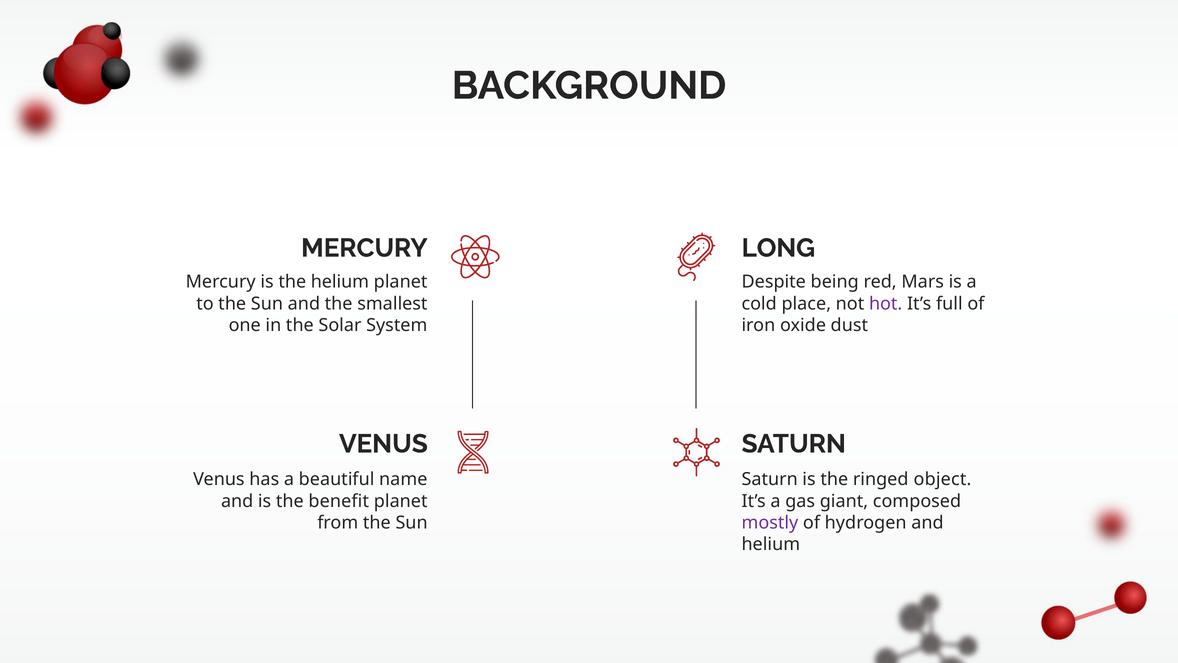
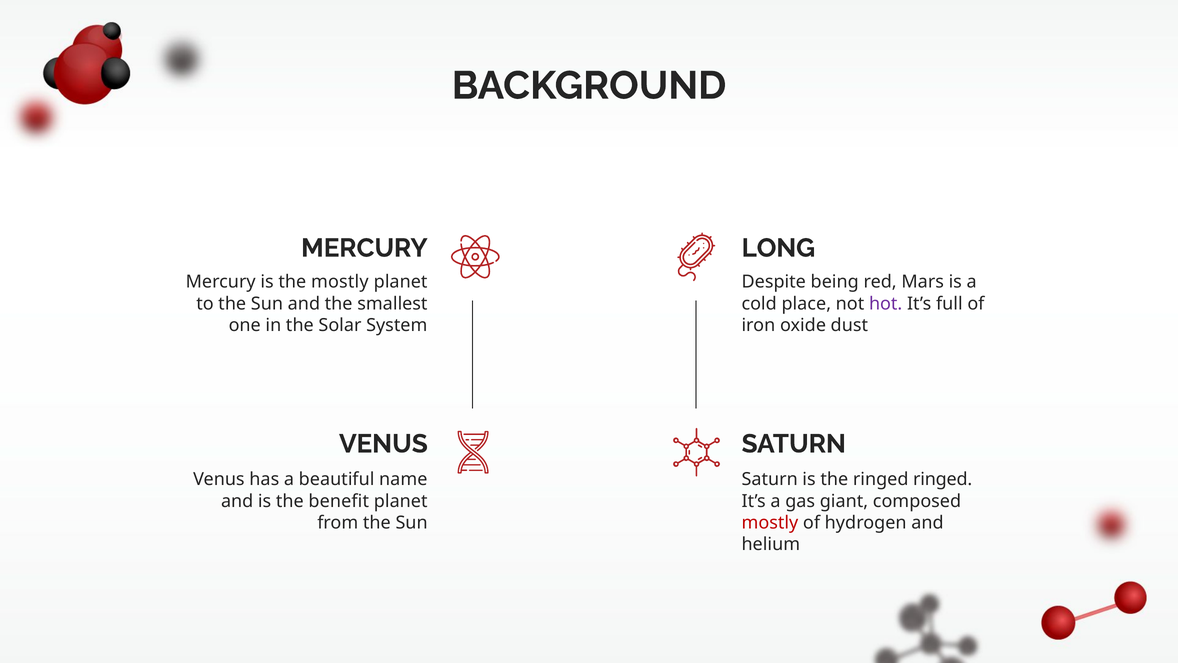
the helium: helium -> mostly
ringed object: object -> ringed
mostly at (770, 522) colour: purple -> red
